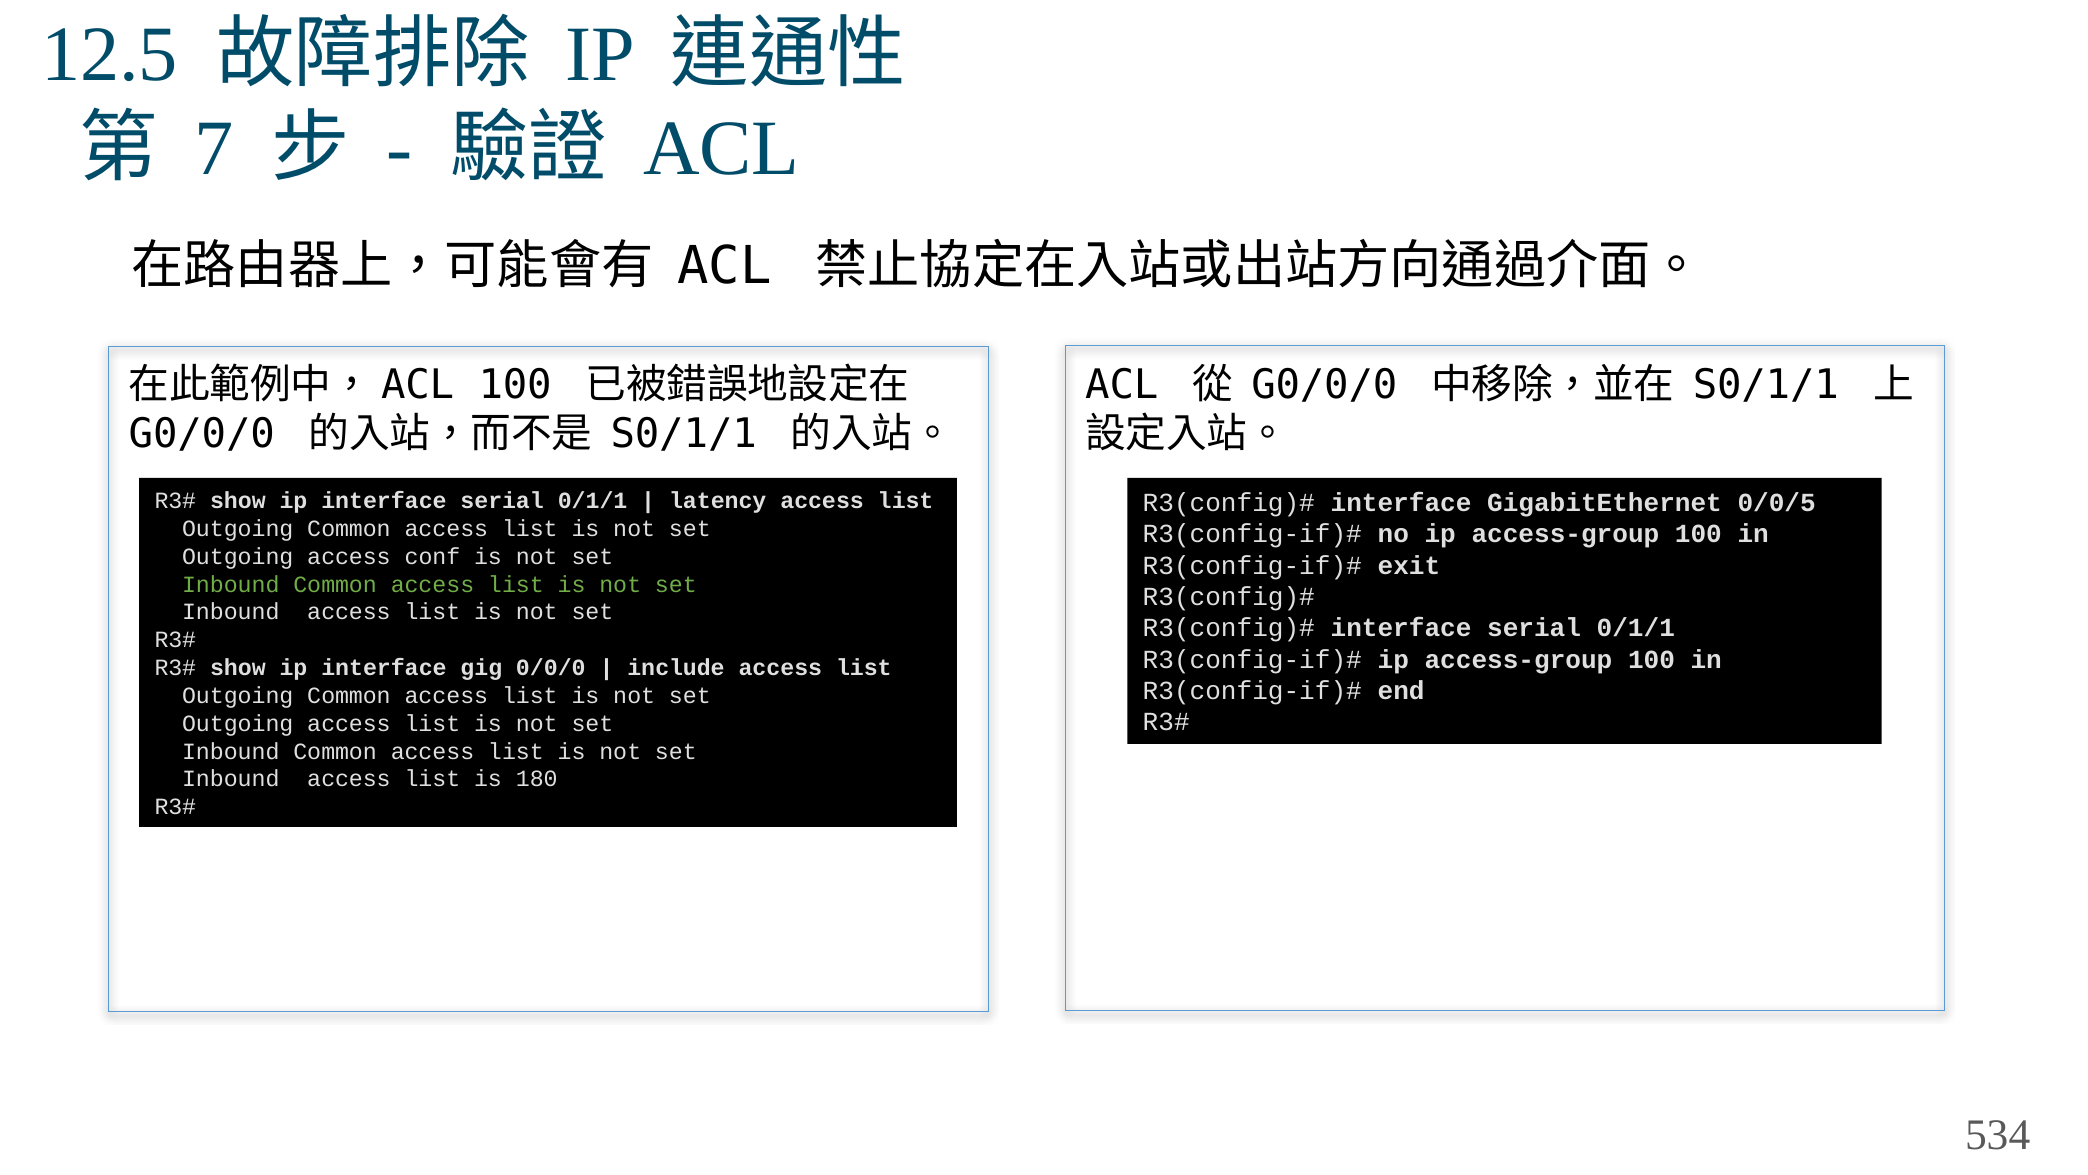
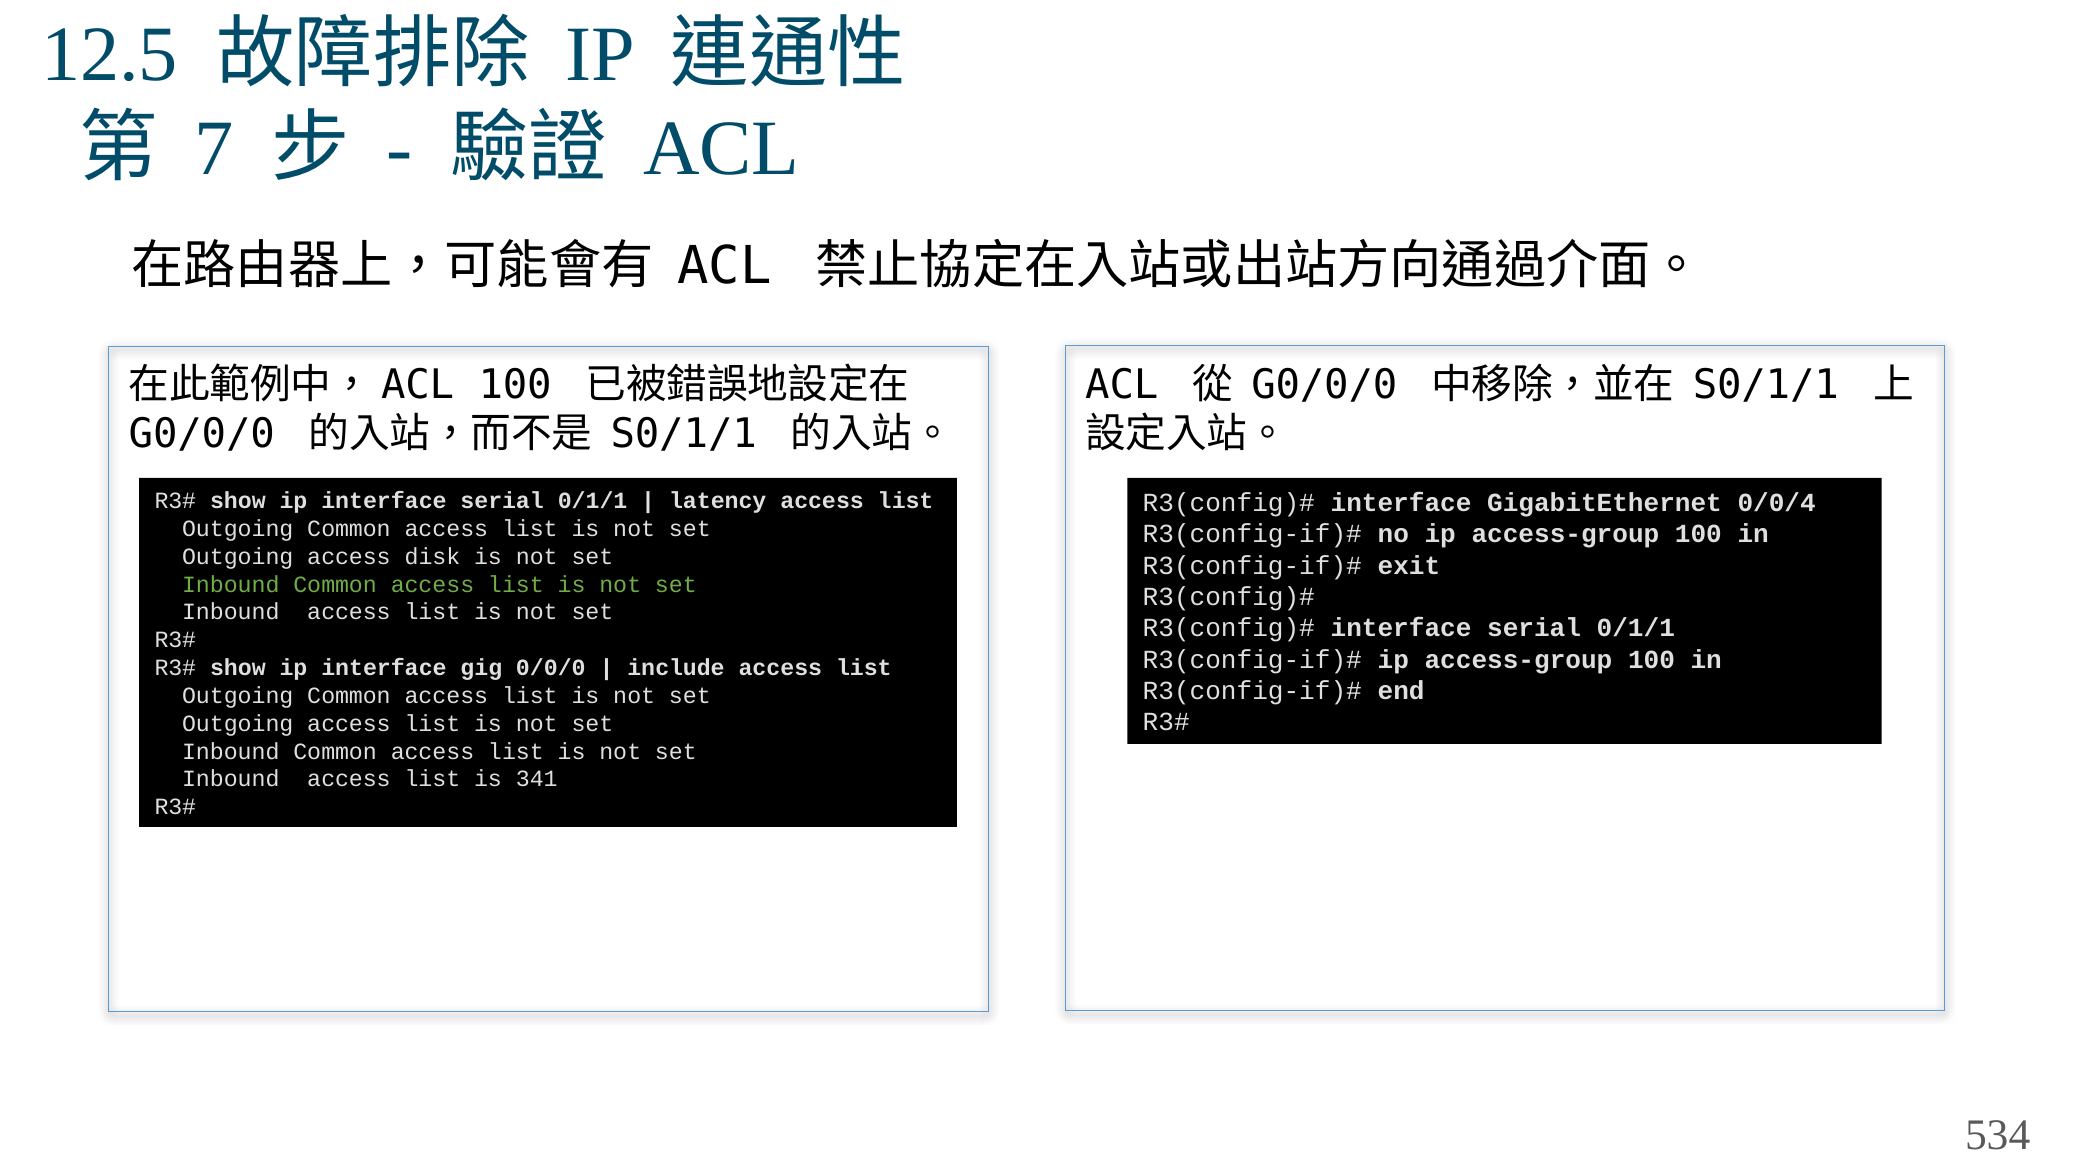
0/0/5: 0/0/5 -> 0/0/4
conf: conf -> disk
180: 180 -> 341
